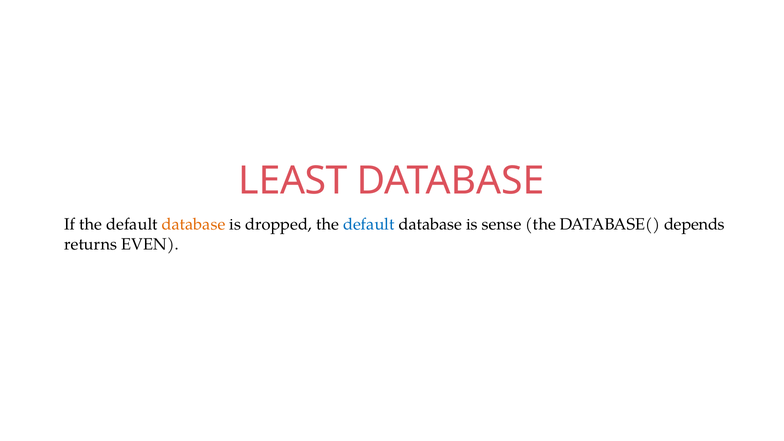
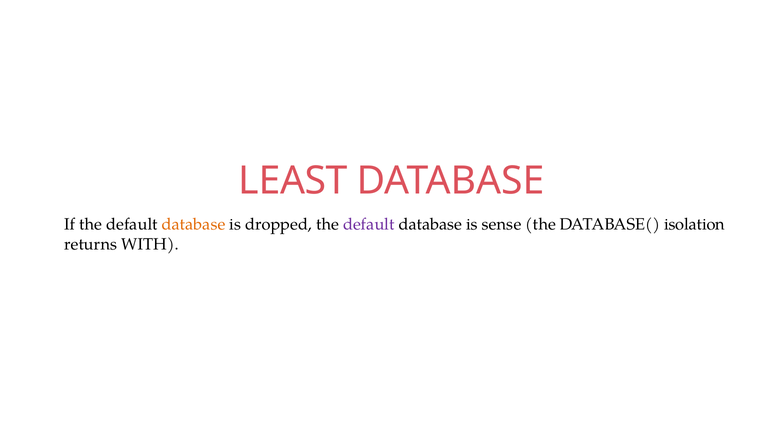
default at (369, 225) colour: blue -> purple
depends: depends -> isolation
EVEN: EVEN -> WITH
